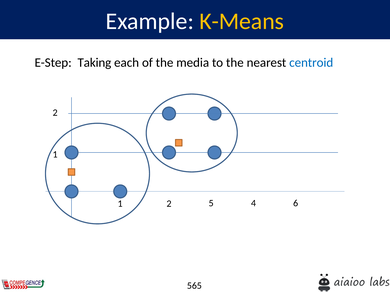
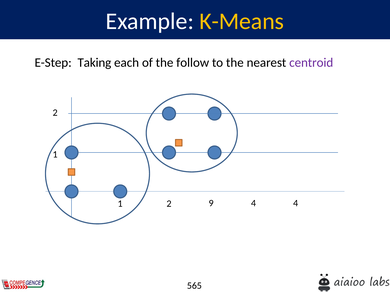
media: media -> follow
centroid colour: blue -> purple
5: 5 -> 9
4 6: 6 -> 4
